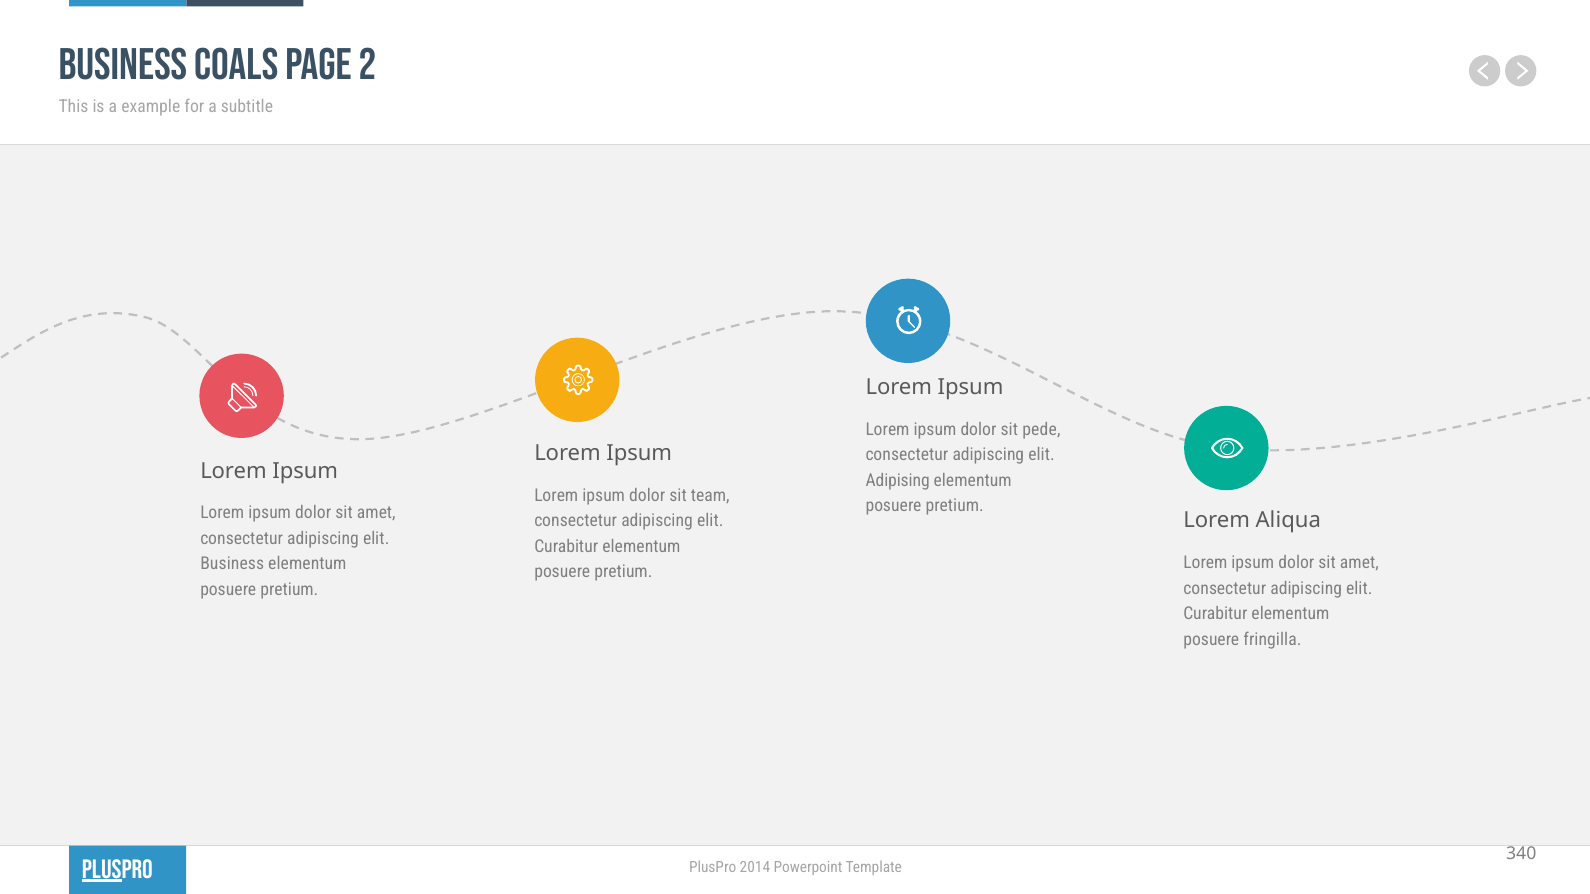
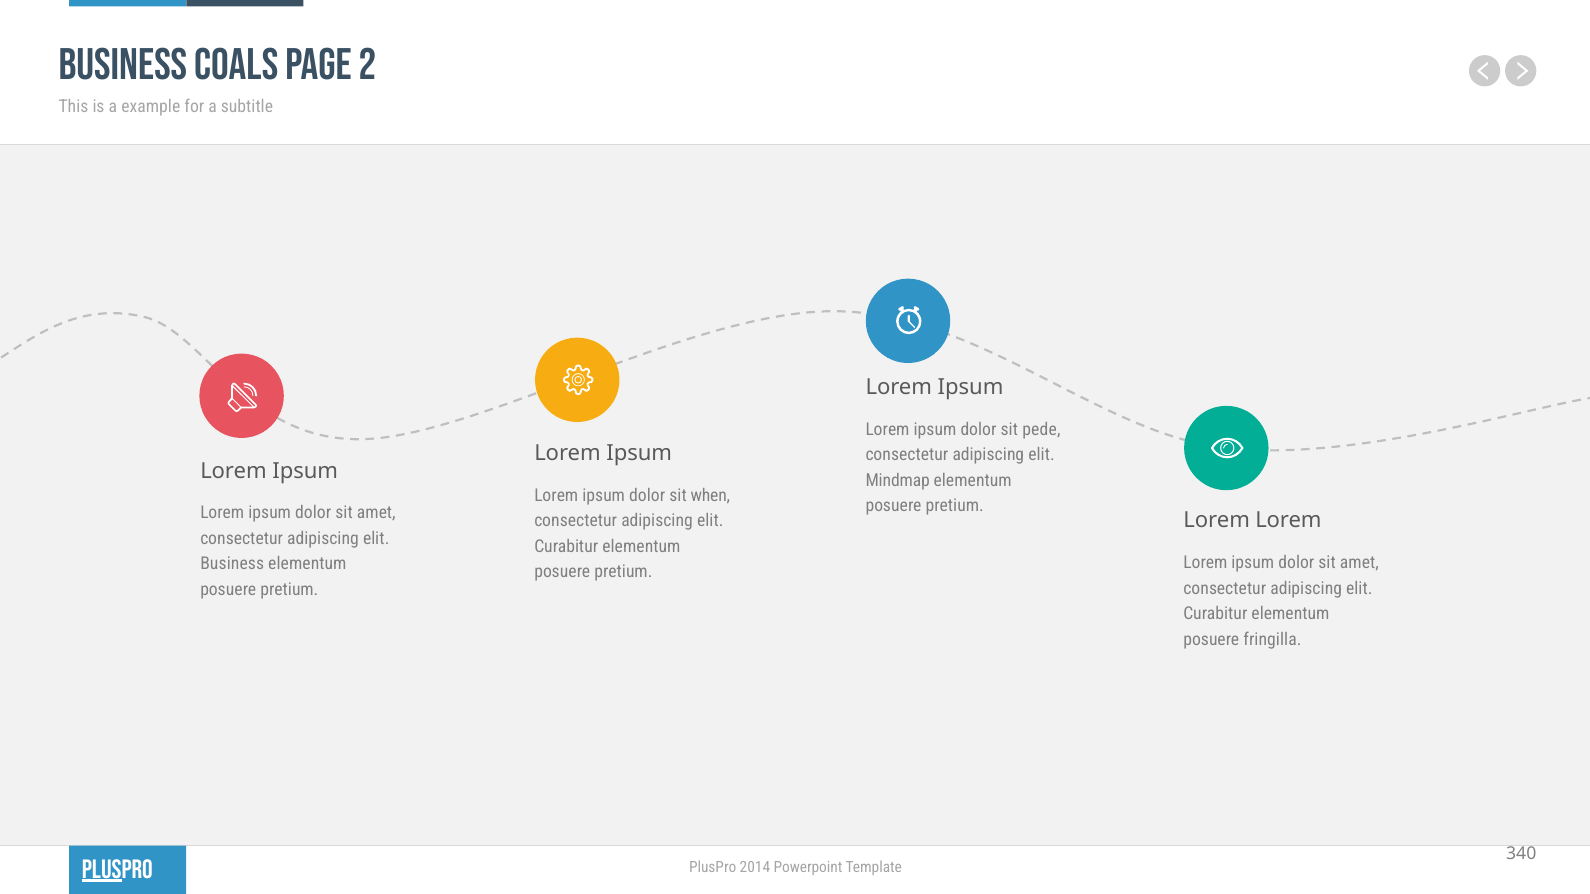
Adipising: Adipising -> Mindmap
team: team -> when
Aliqua at (1288, 521): Aliqua -> Lorem
